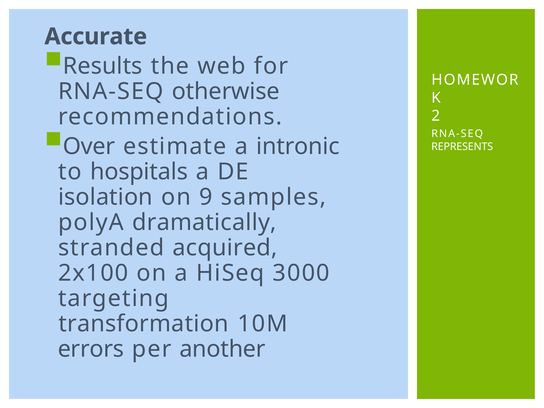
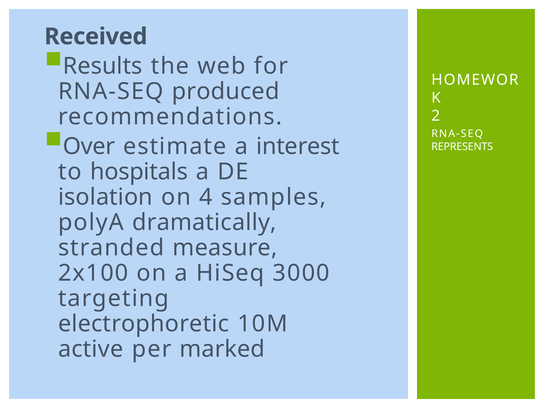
Accurate: Accurate -> Received
otherwise: otherwise -> produced
intronic: intronic -> interest
9: 9 -> 4
acquired: acquired -> measure
transformation: transformation -> electrophoretic
errors: errors -> active
another: another -> marked
